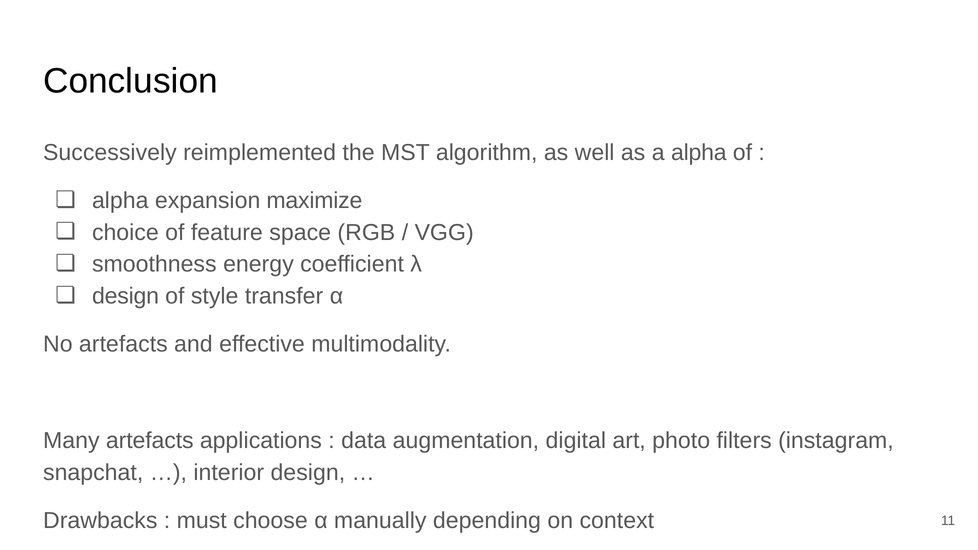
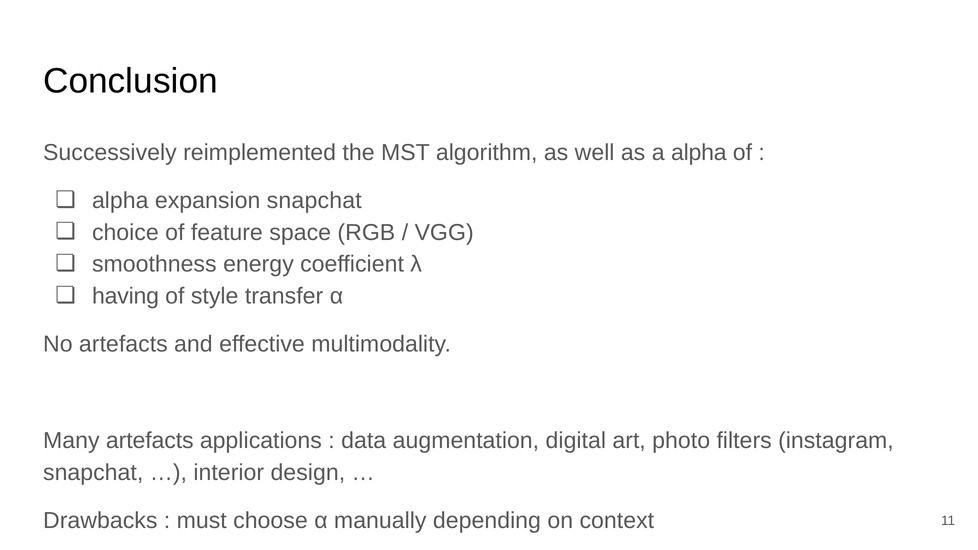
expansion maximize: maximize -> snapchat
design at (126, 296): design -> having
